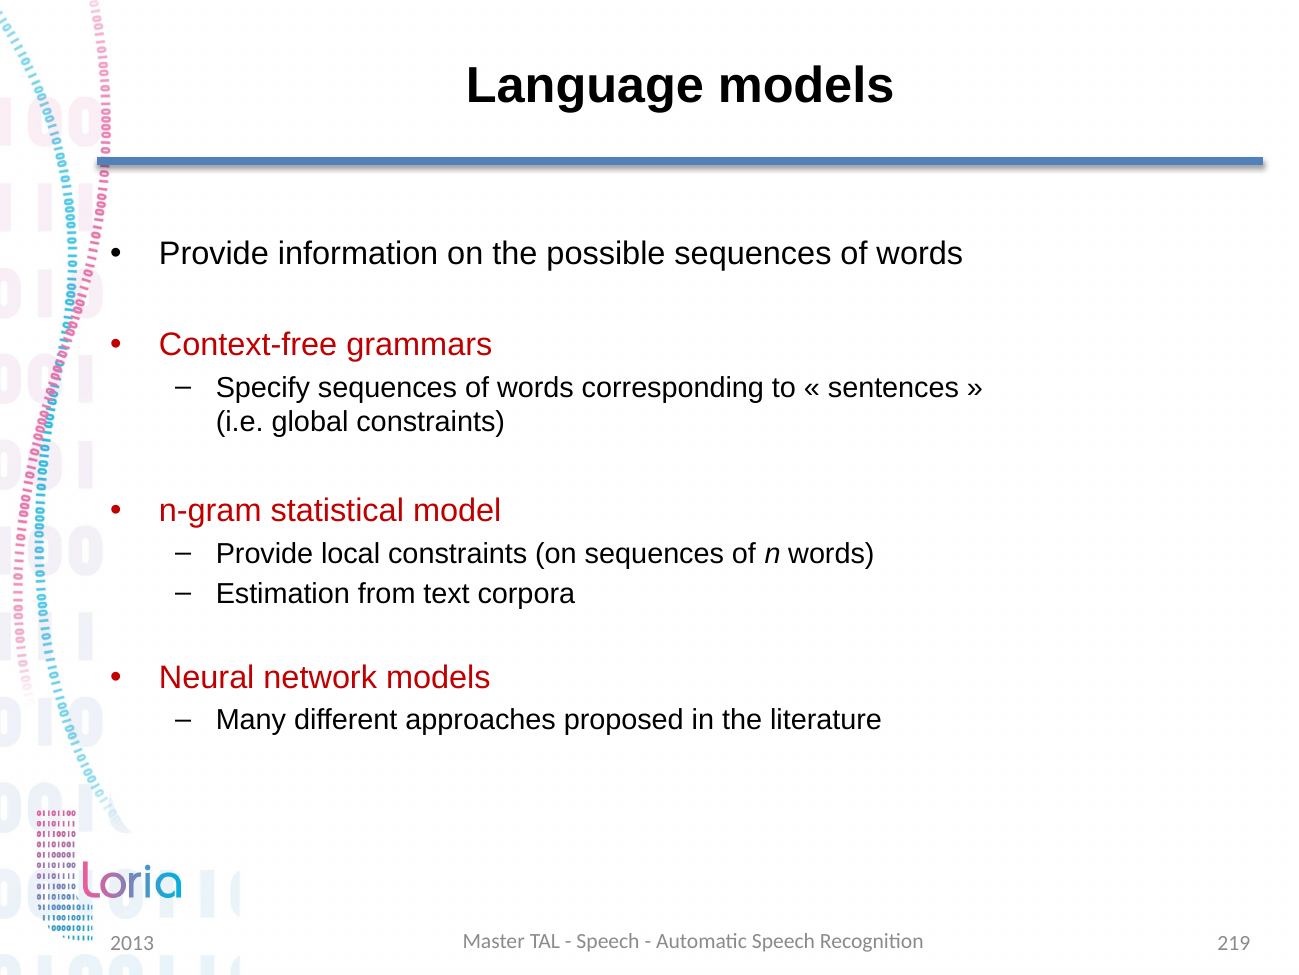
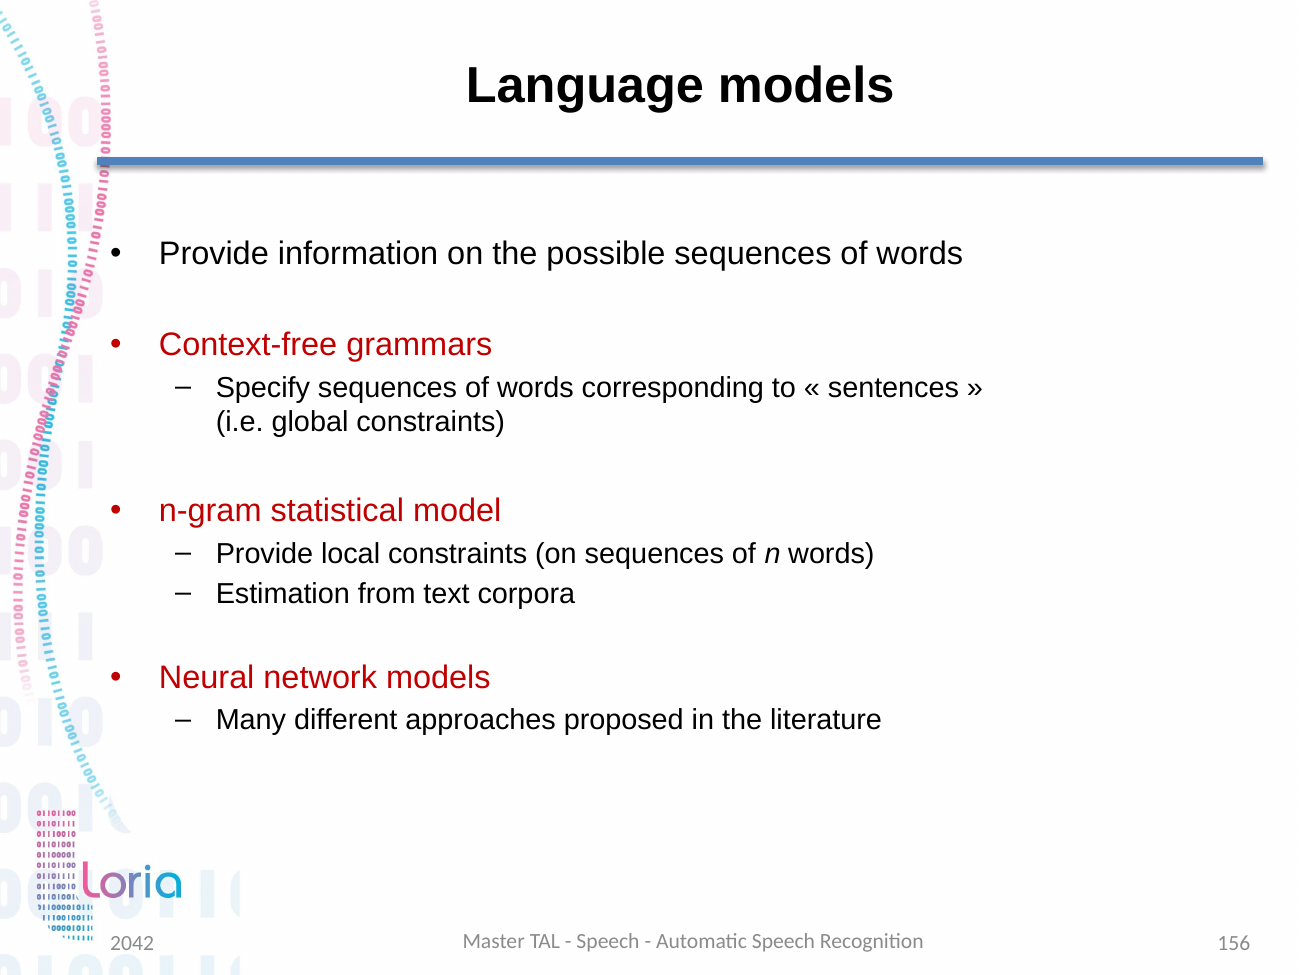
219: 219 -> 156
2013: 2013 -> 2042
